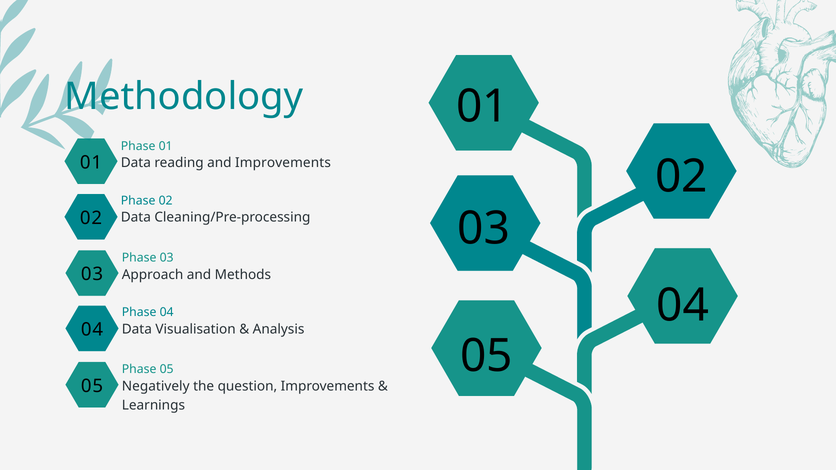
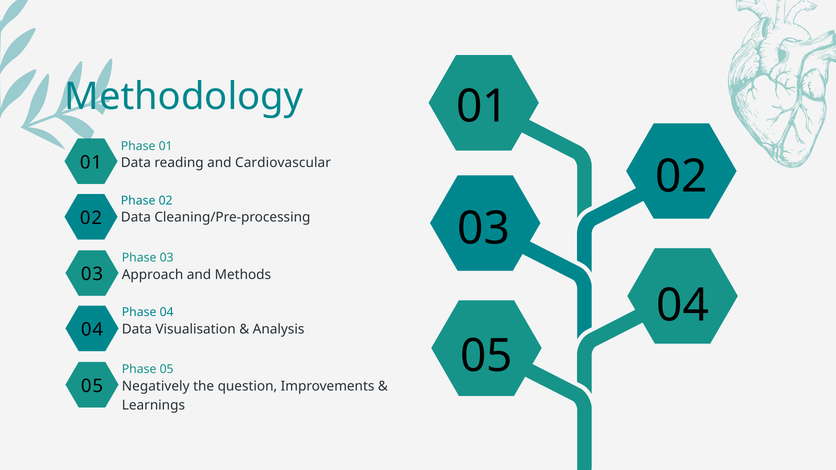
and Improvements: Improvements -> Cardiovascular
